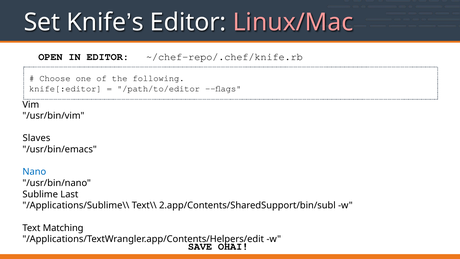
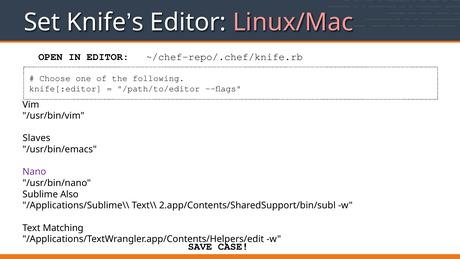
Nano colour: blue -> purple
Last: Last -> Also
OHAI: OHAI -> CASE
